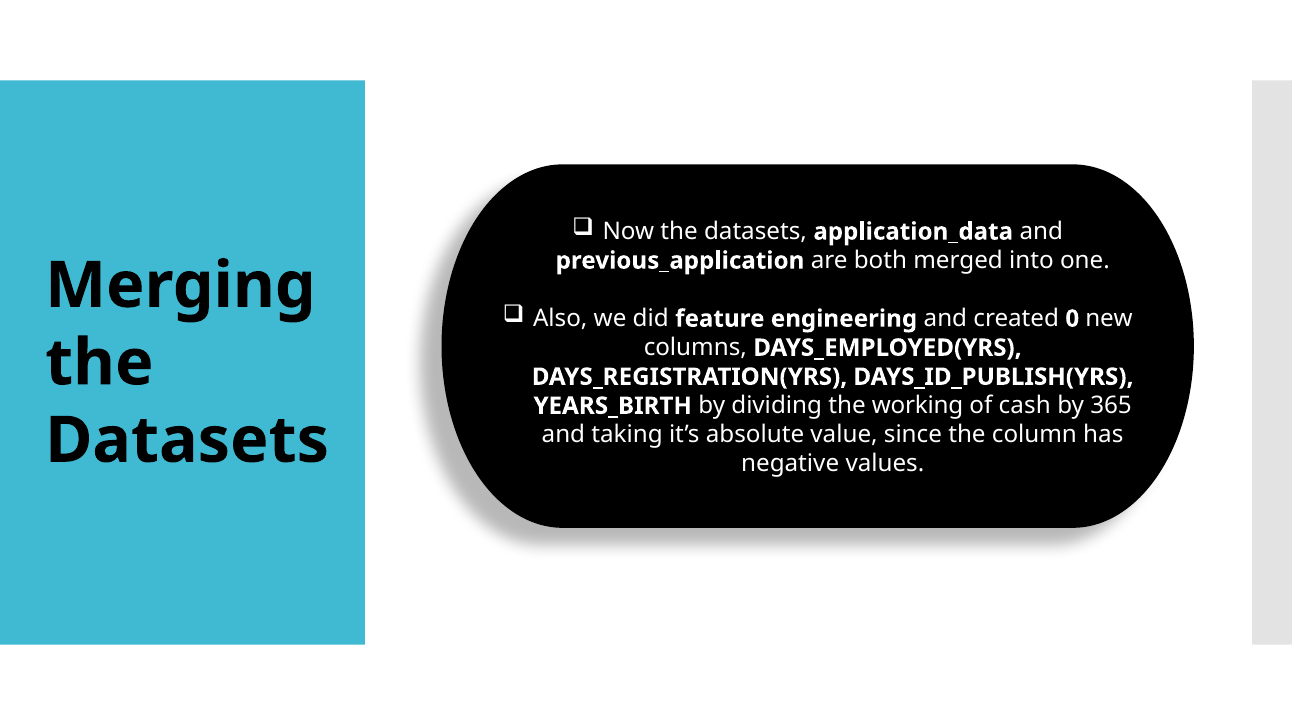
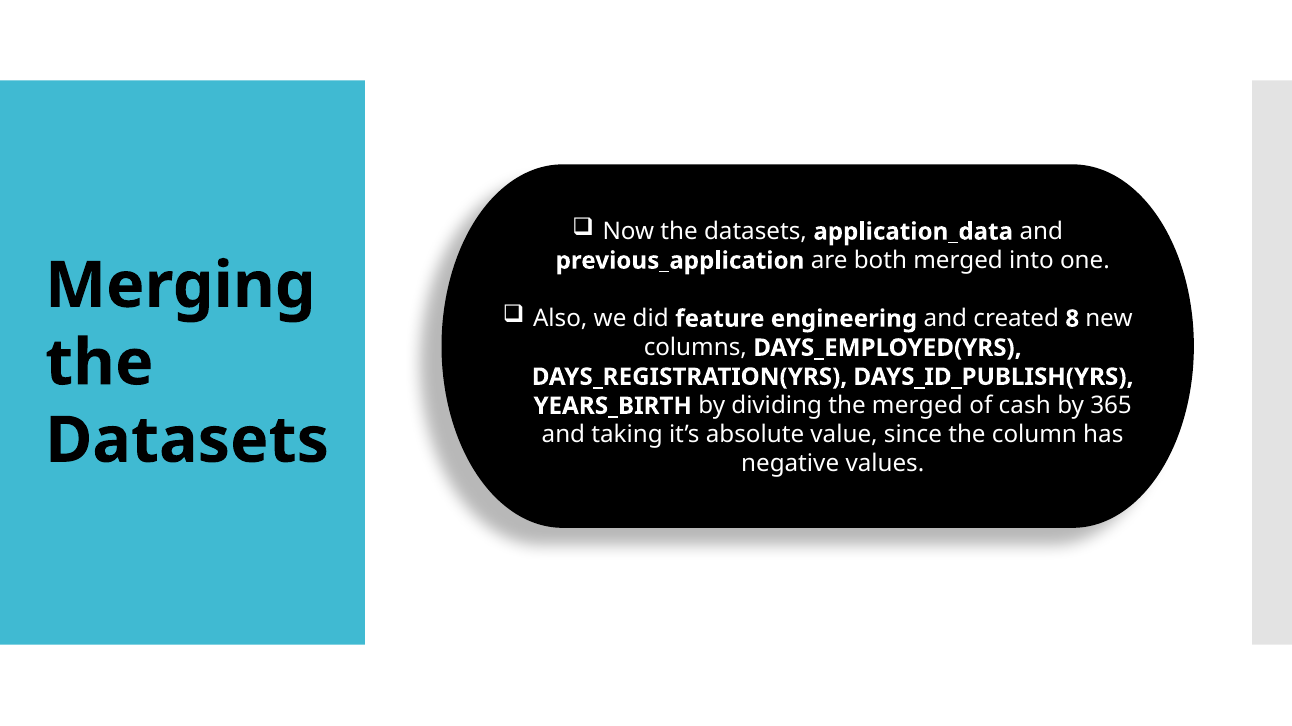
0: 0 -> 8
the working: working -> merged
